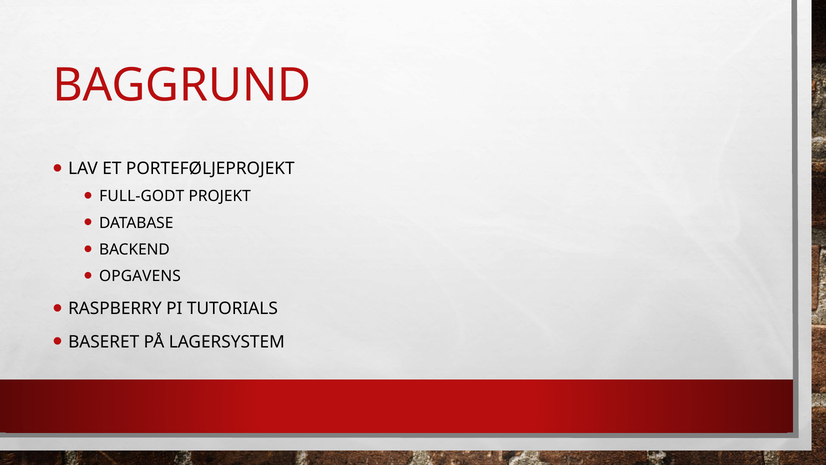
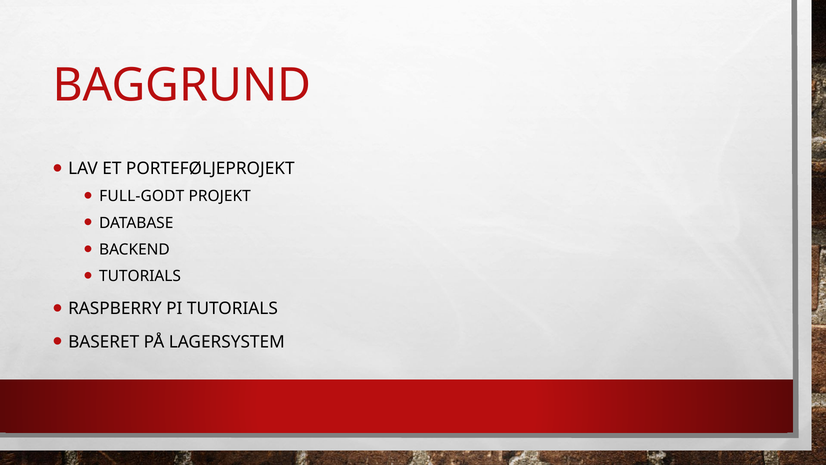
OPGAVENS at (140, 276): OPGAVENS -> TUTORIALS
